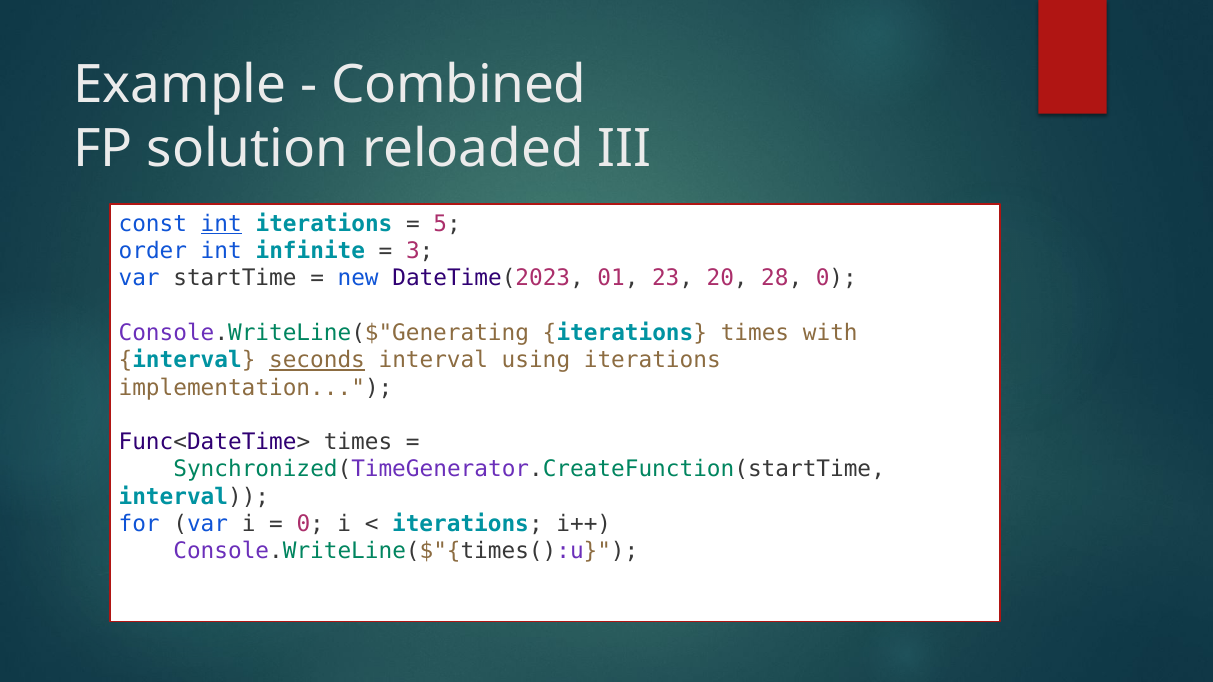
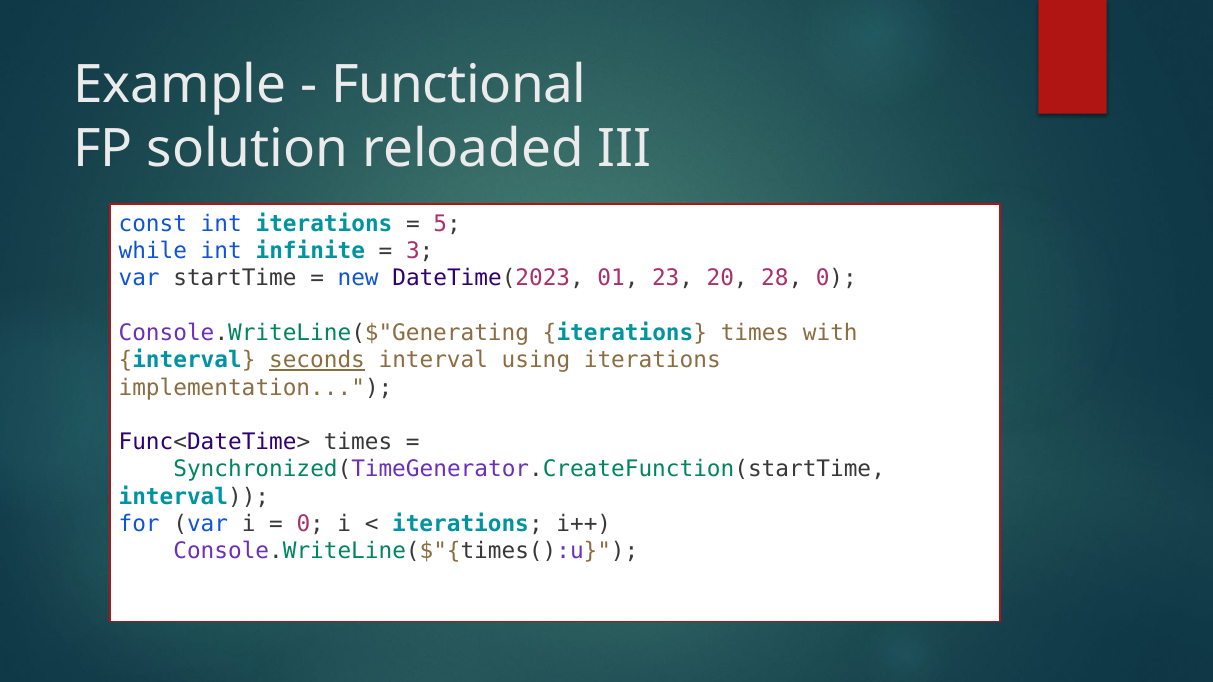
Combined: Combined -> Functional
int at (221, 224) underline: present -> none
order: order -> while
